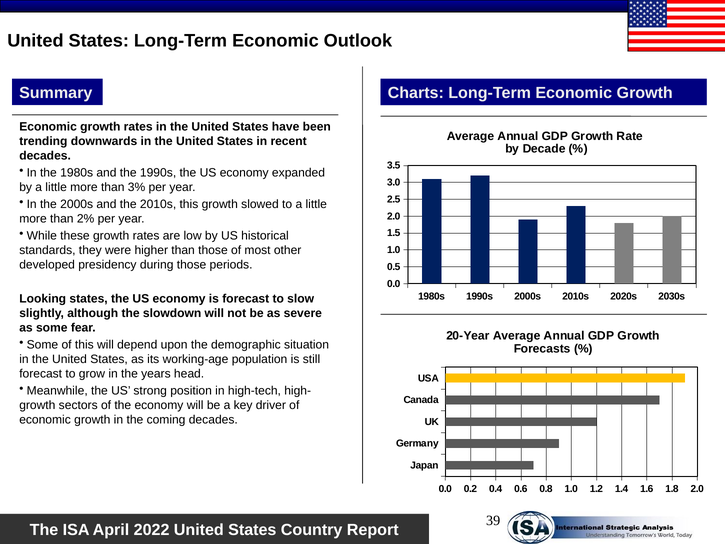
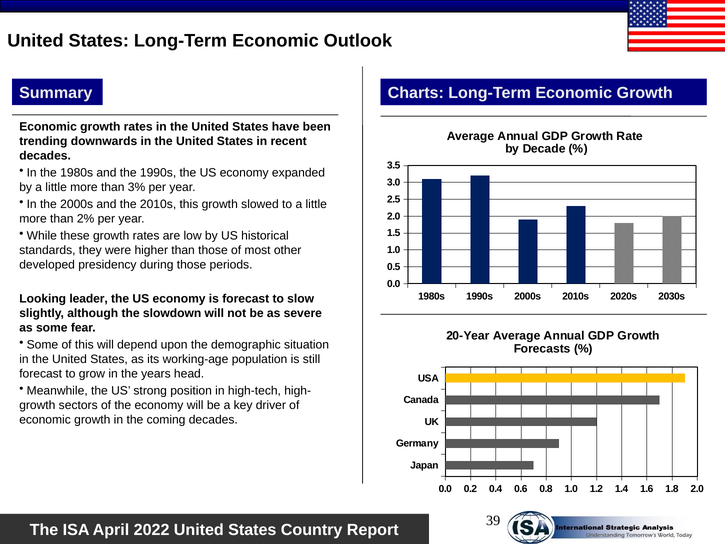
Looking states: states -> leader
